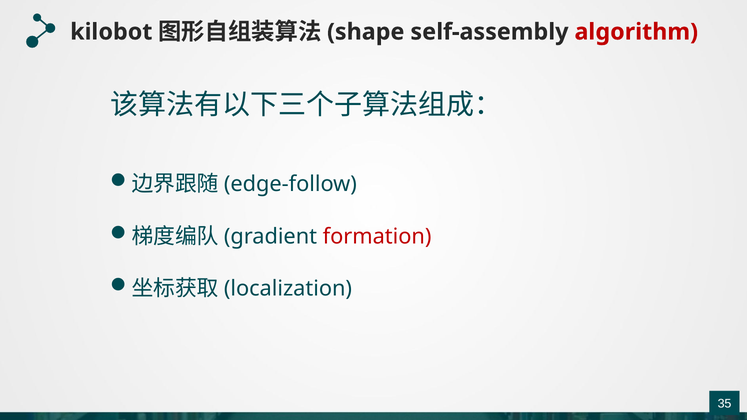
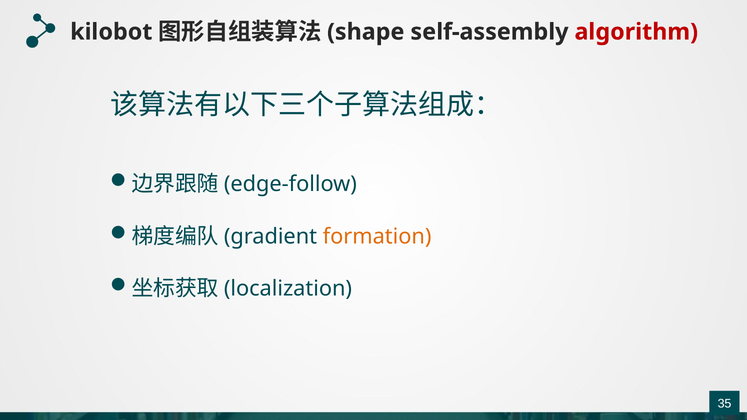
formation colour: red -> orange
